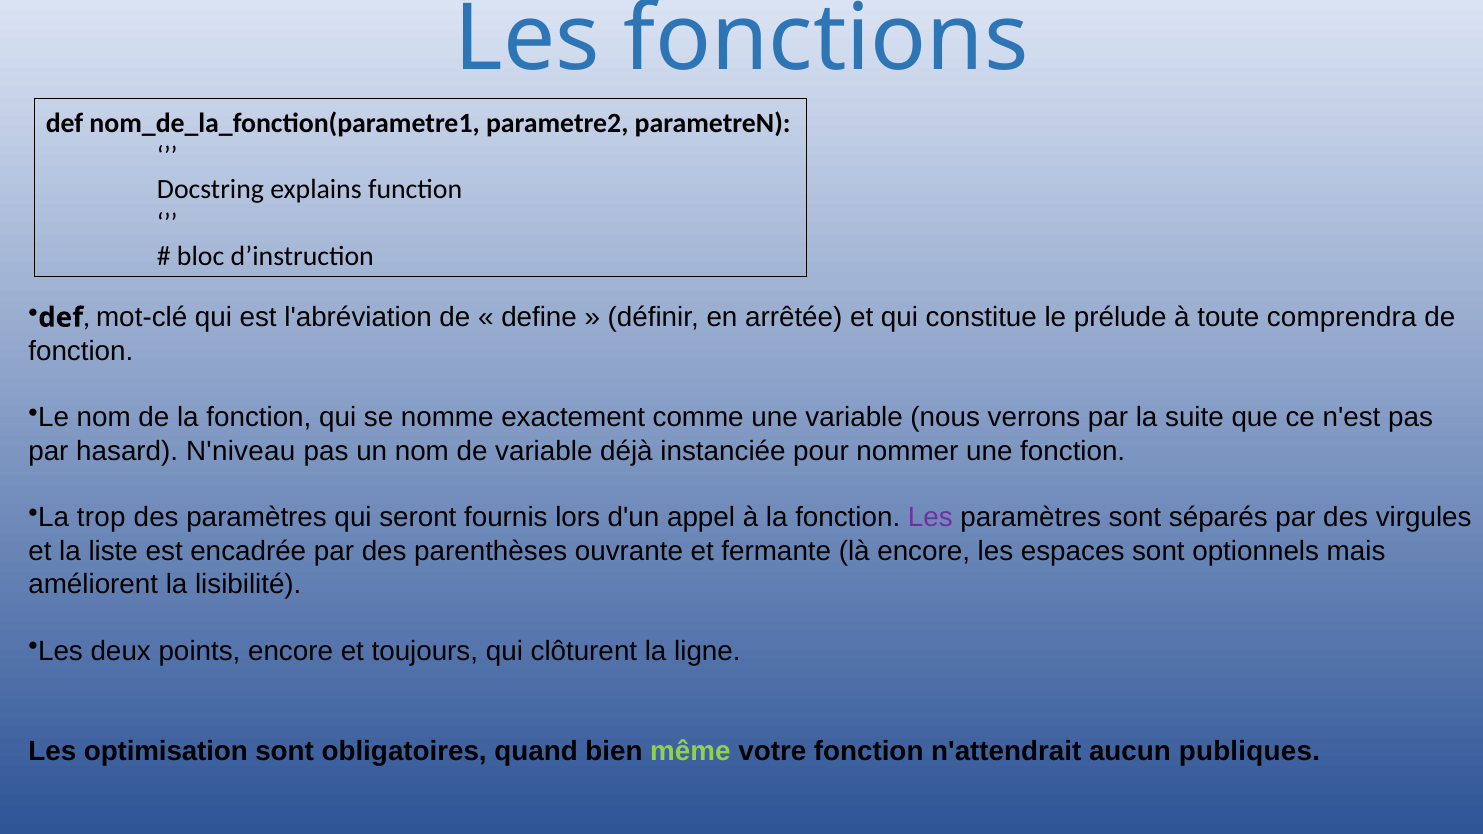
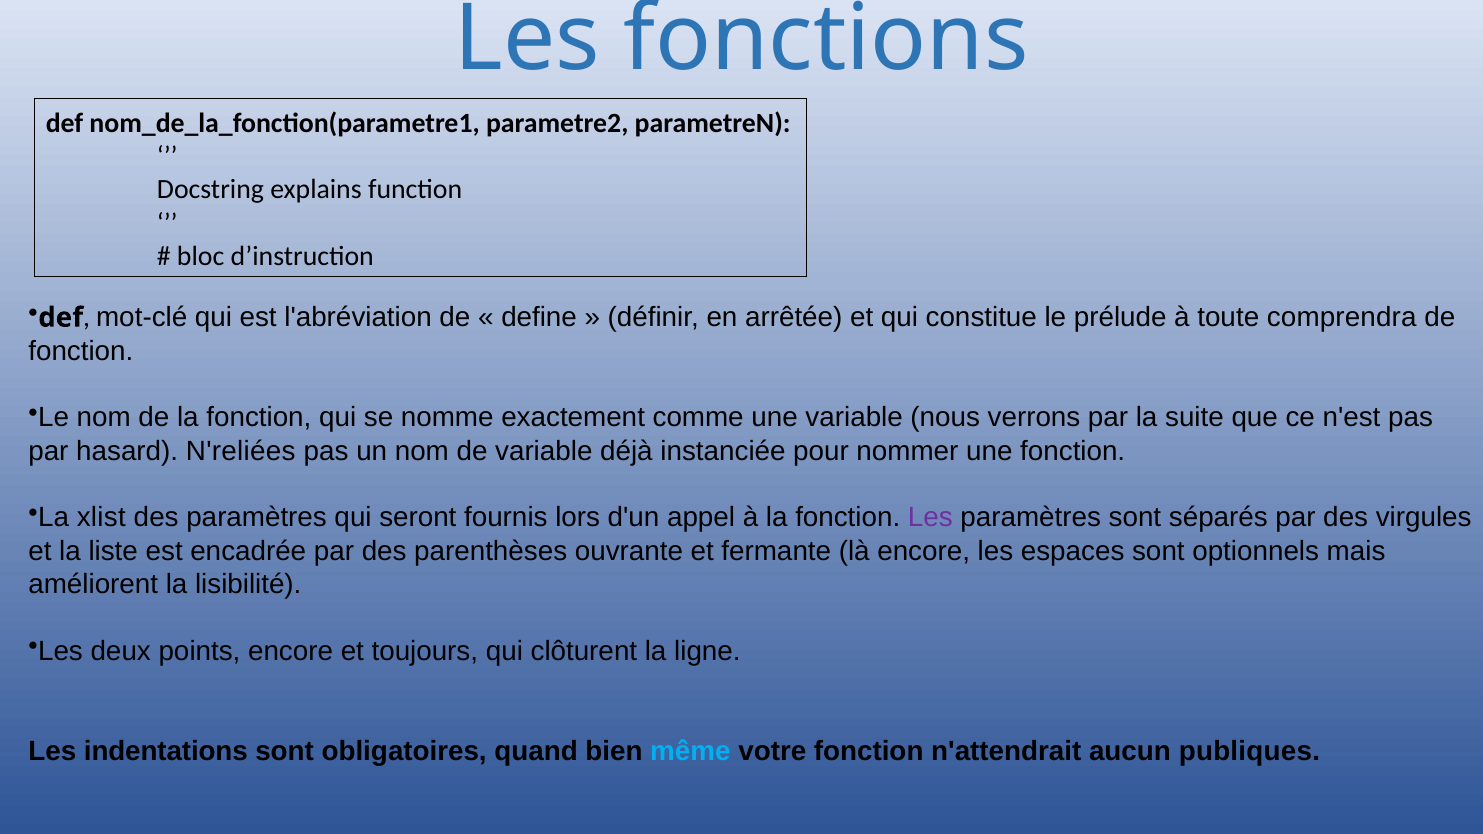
N'niveau: N'niveau -> N'reliées
trop: trop -> xlist
optimisation: optimisation -> indentations
même colour: light green -> light blue
